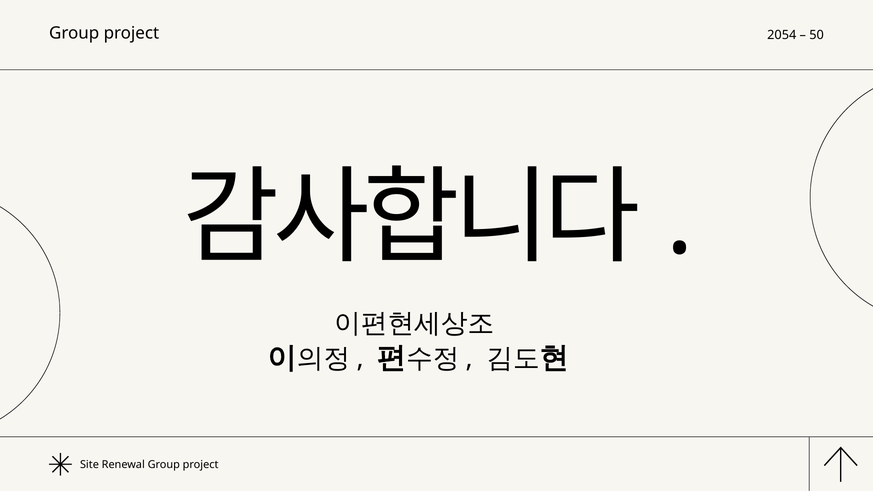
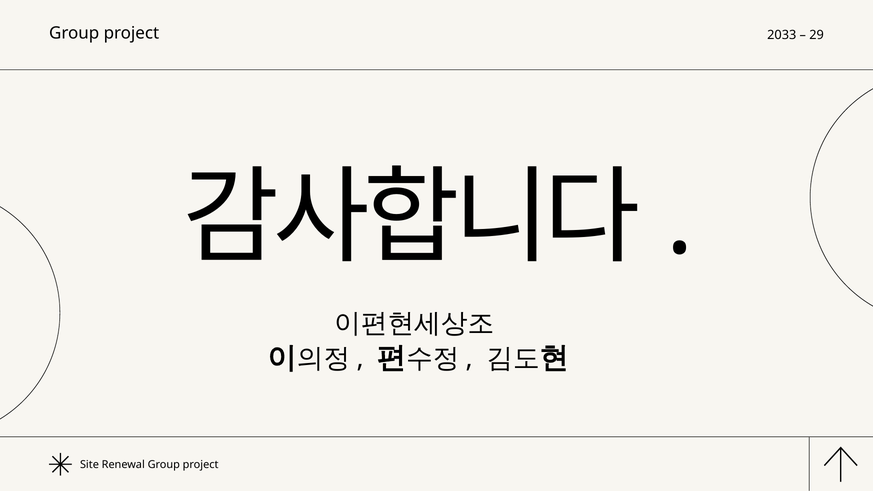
2054: 2054 -> 2033
50: 50 -> 29
